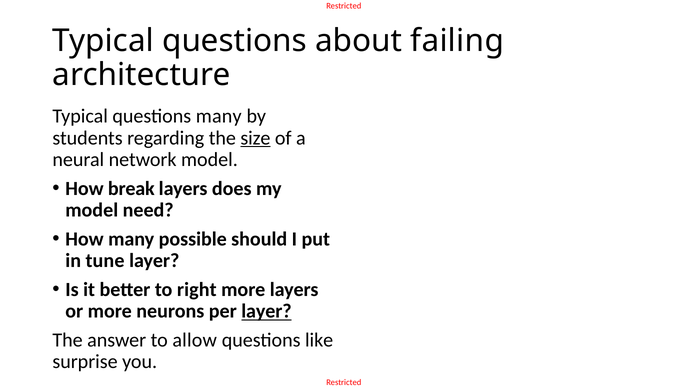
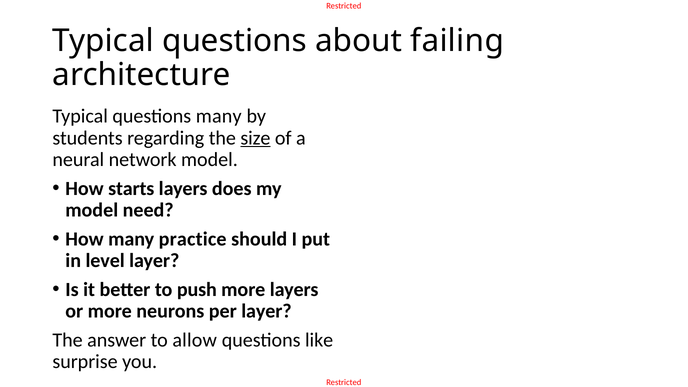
break: break -> starts
possible: possible -> practice
tune: tune -> level
right: right -> push
layer at (266, 311) underline: present -> none
